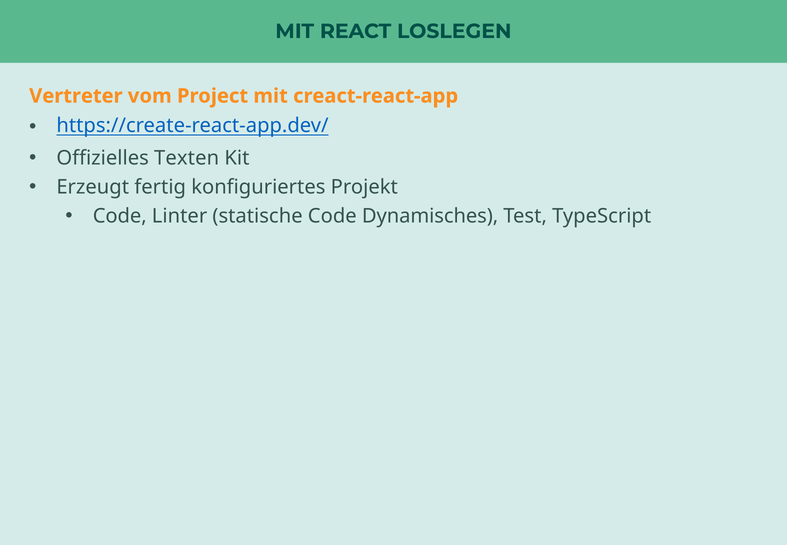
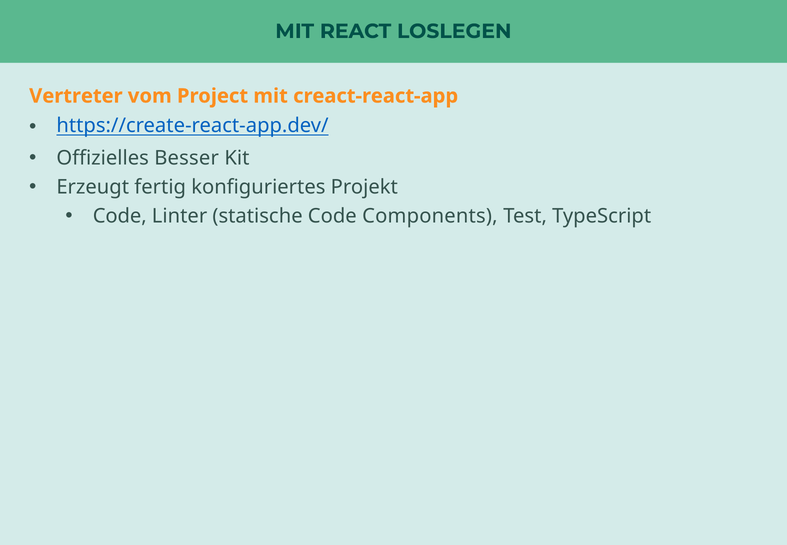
Texten: Texten -> Besser
Dynamisches: Dynamisches -> Components
